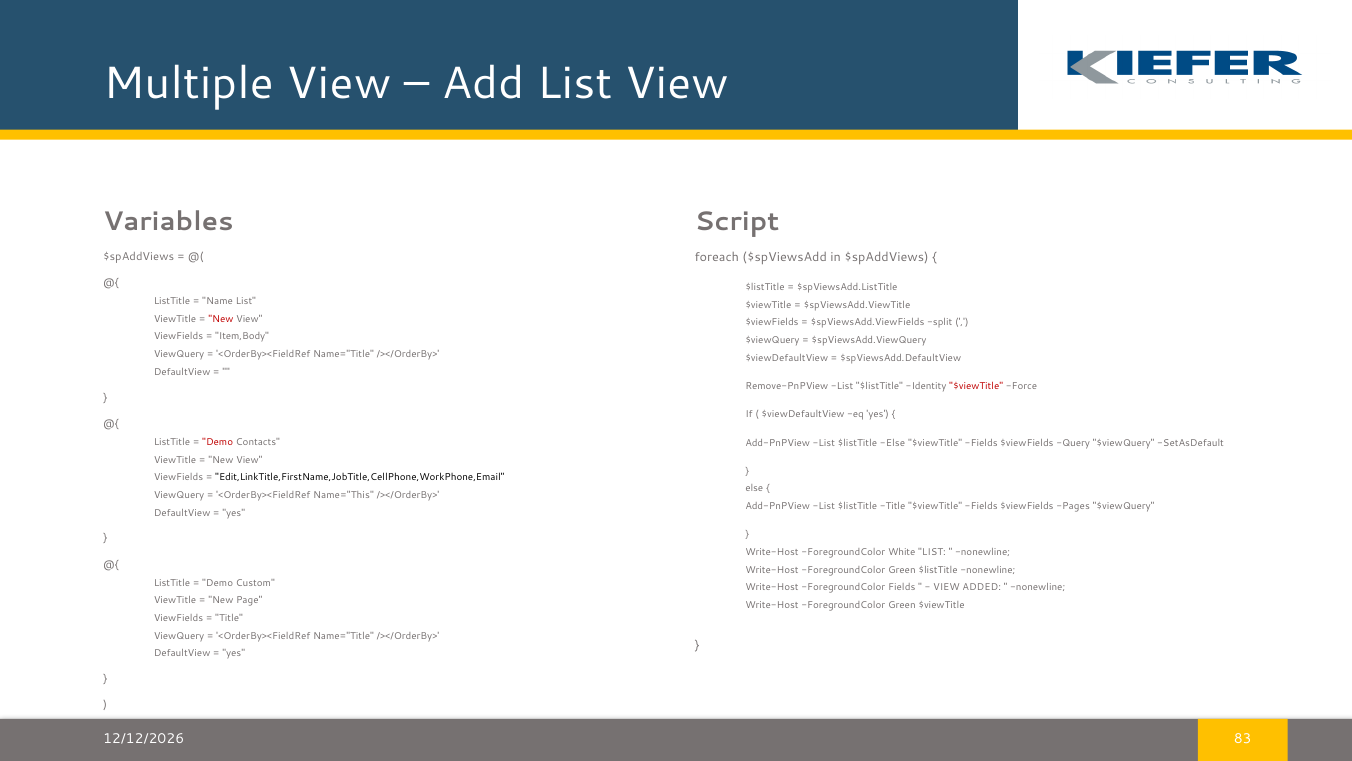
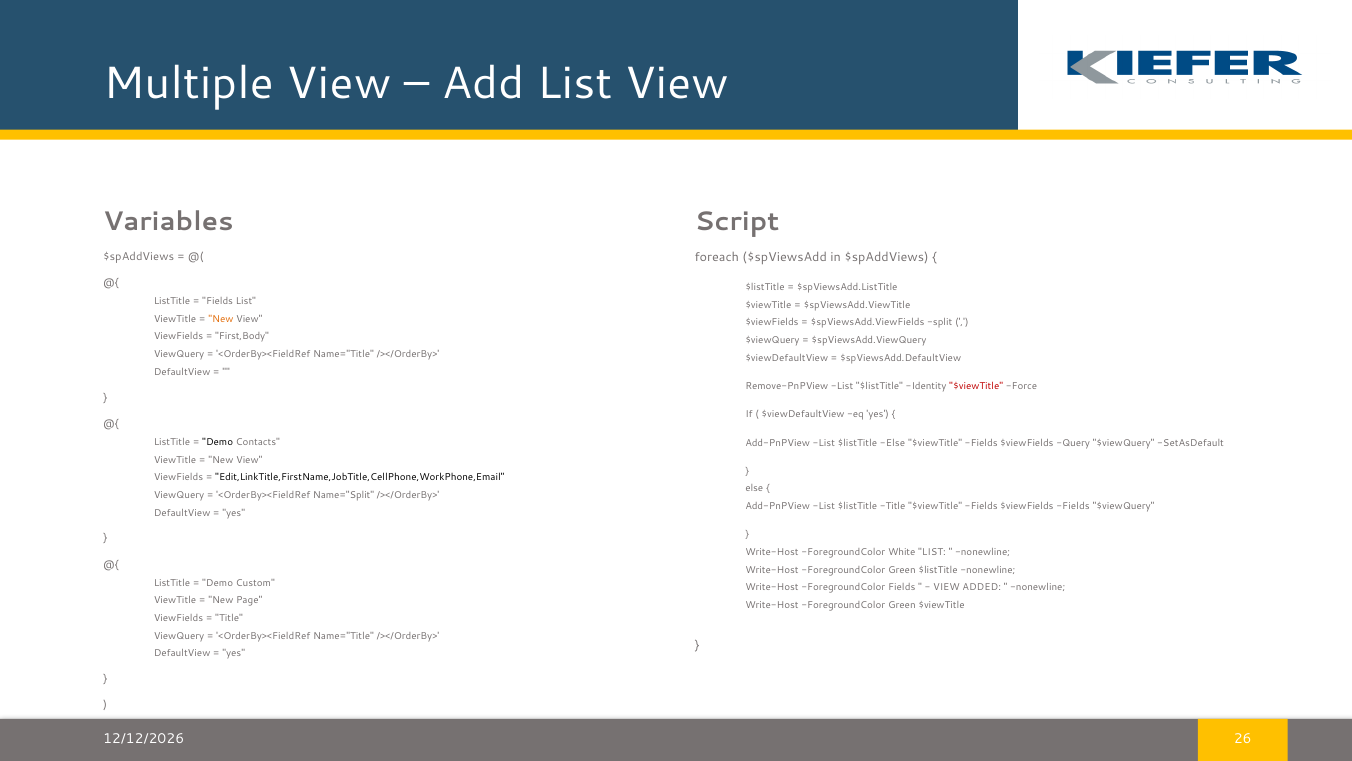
Name at (218, 301): Name -> Fields
New at (221, 319) colour: red -> orange
Item,Body: Item,Body -> First,Body
Demo at (218, 442) colour: red -> black
Name="This: Name="This -> Name="Split
$viewFields Pages: Pages -> Fields
83: 83 -> 26
